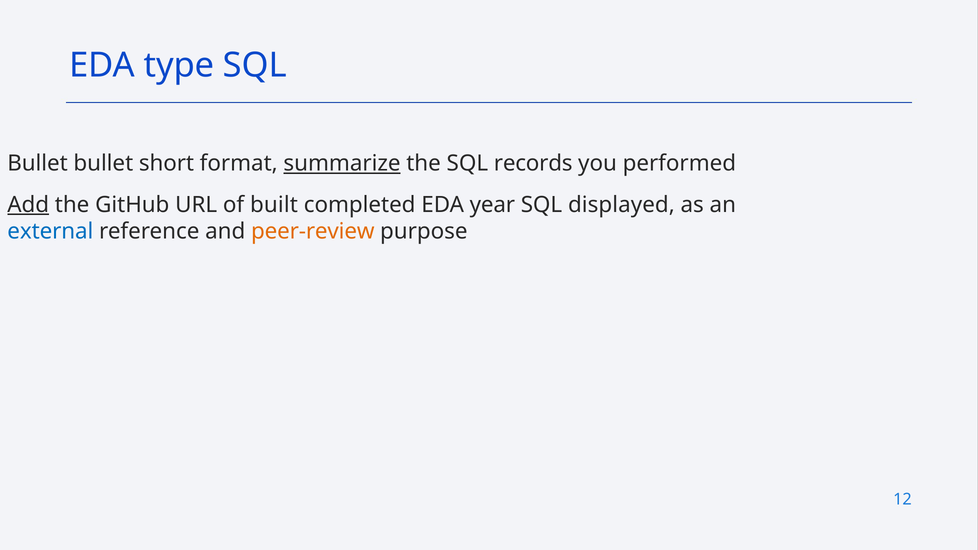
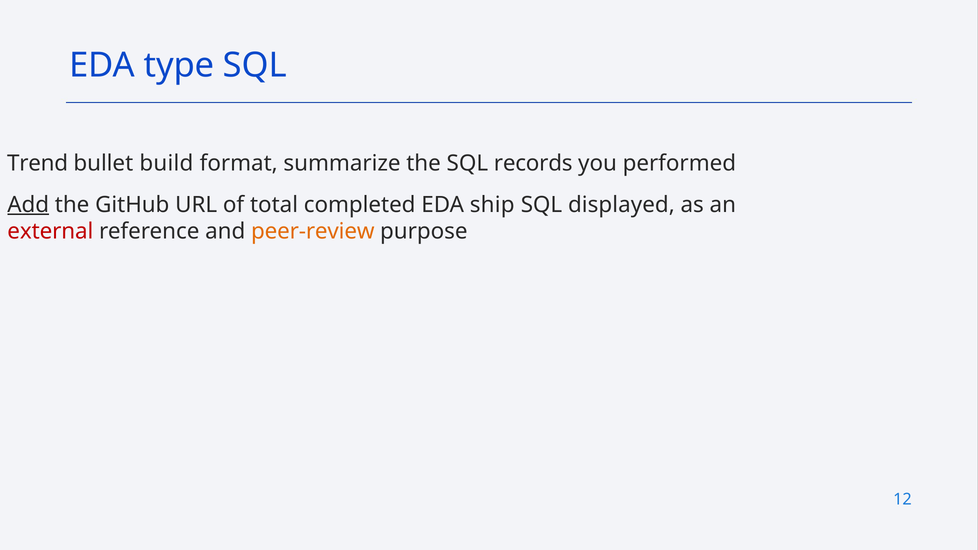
Bullet at (38, 164): Bullet -> Trend
short: short -> build
summarize underline: present -> none
built: built -> total
year: year -> ship
external colour: blue -> red
